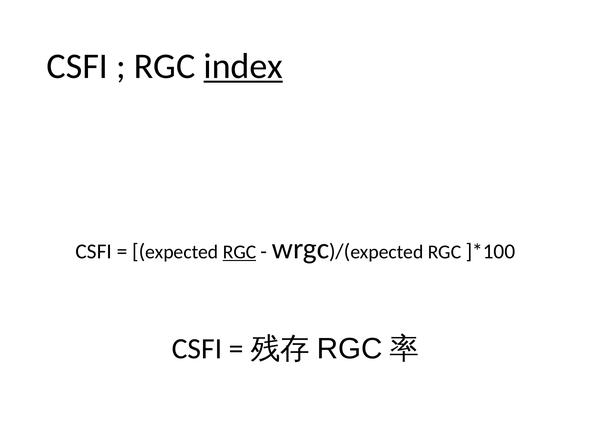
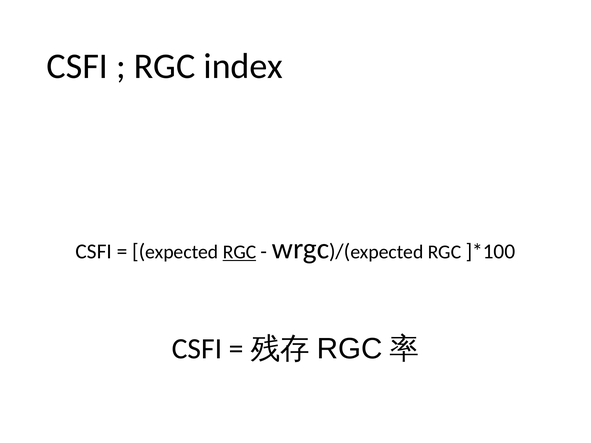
index underline: present -> none
